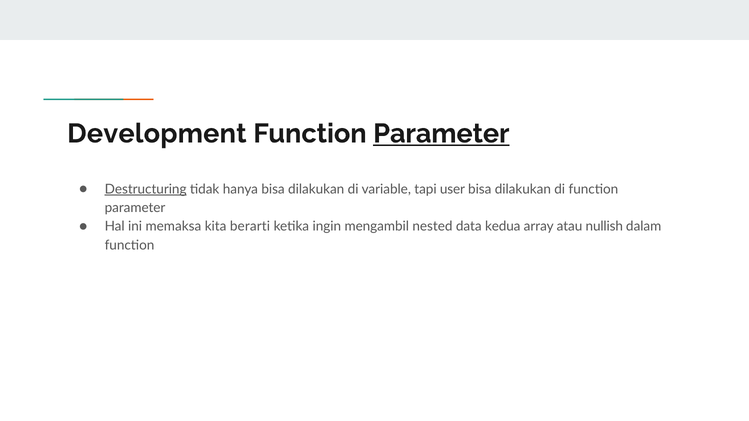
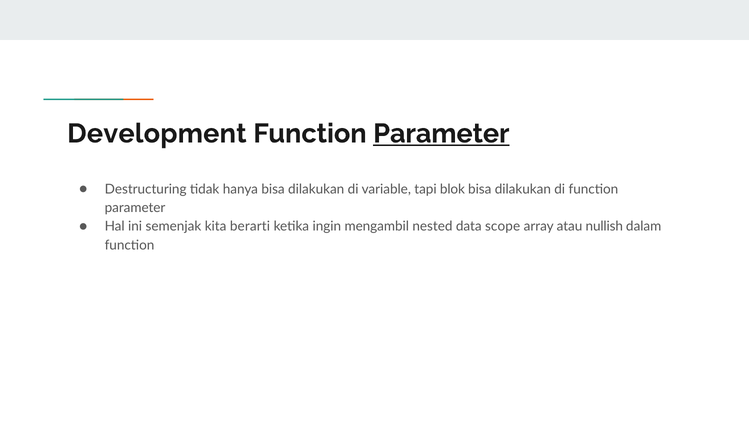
Destructuring underline: present -> none
user: user -> blok
memaksa: memaksa -> semenjak
kedua: kedua -> scope
